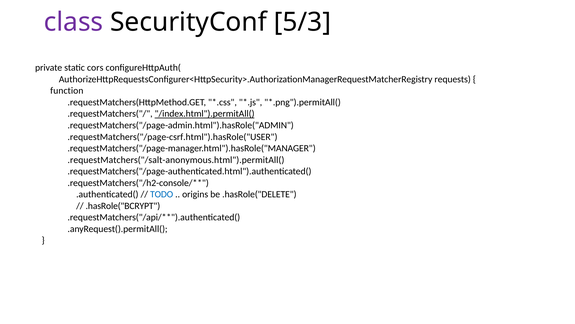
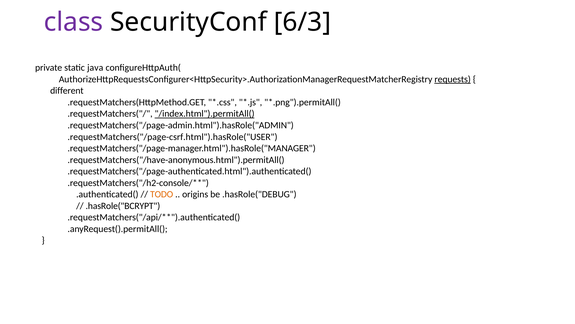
5/3: 5/3 -> 6/3
cors: cors -> java
requests underline: none -> present
function: function -> different
.requestMatchers("/salt-anonymous.html").permitAll(: .requestMatchers("/salt-anonymous.html").permitAll( -> .requestMatchers("/have-anonymous.html").permitAll(
TODO colour: blue -> orange
.hasRole("DELETE: .hasRole("DELETE -> .hasRole("DEBUG
